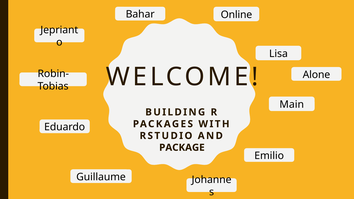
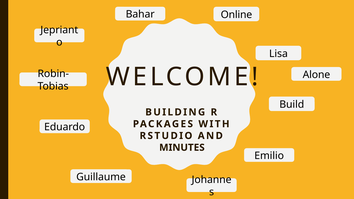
Main: Main -> Build
PACKAGE: PACKAGE -> MINUTES
